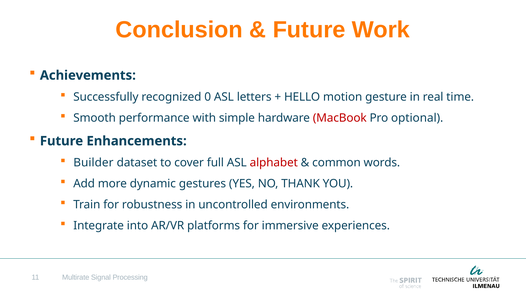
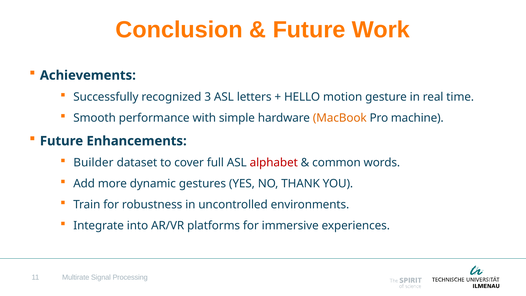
0: 0 -> 3
MacBook colour: red -> orange
optional: optional -> machine
